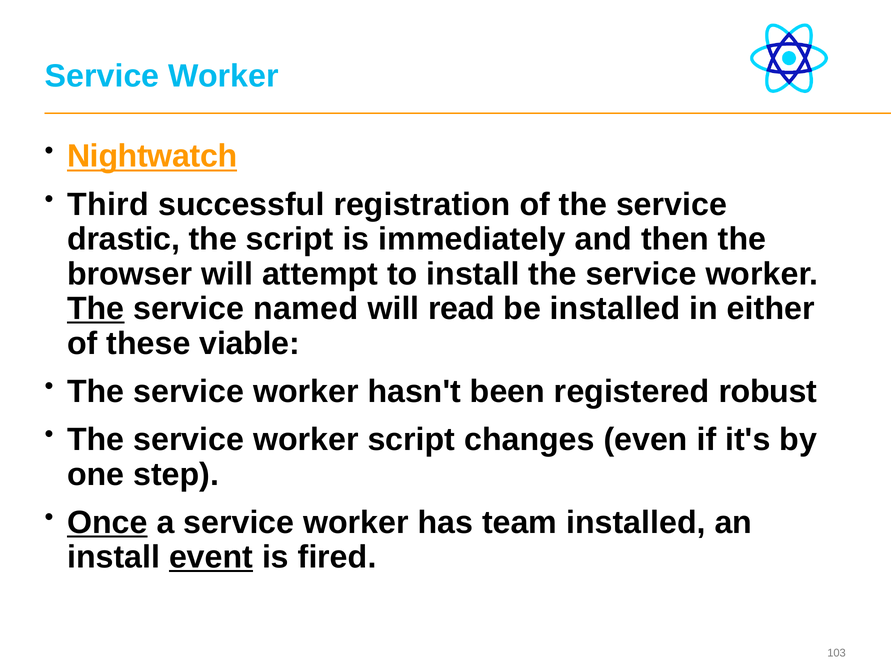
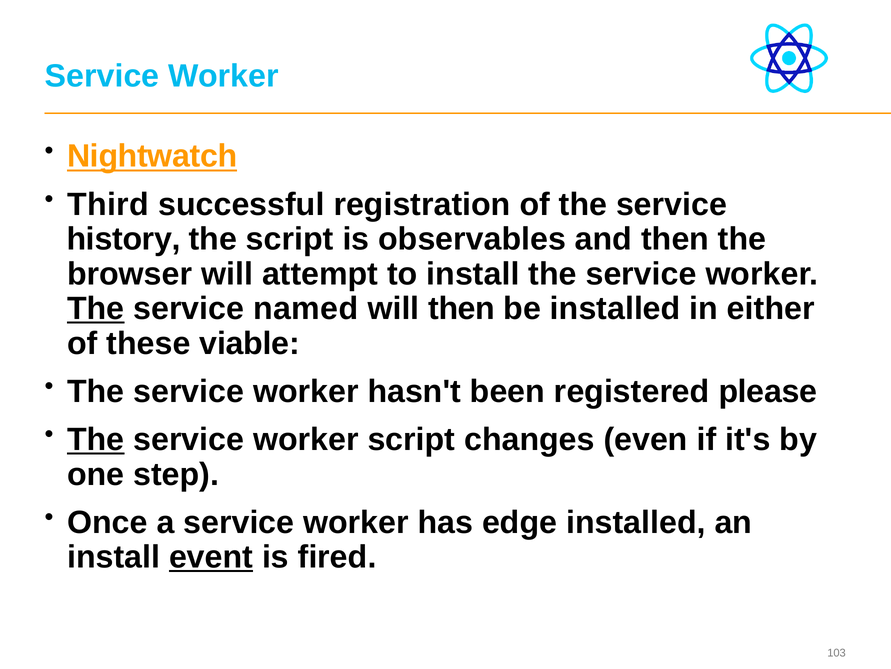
drastic: drastic -> history
immediately: immediately -> observables
will read: read -> then
robust: robust -> please
The at (96, 439) underline: none -> present
Once underline: present -> none
team: team -> edge
